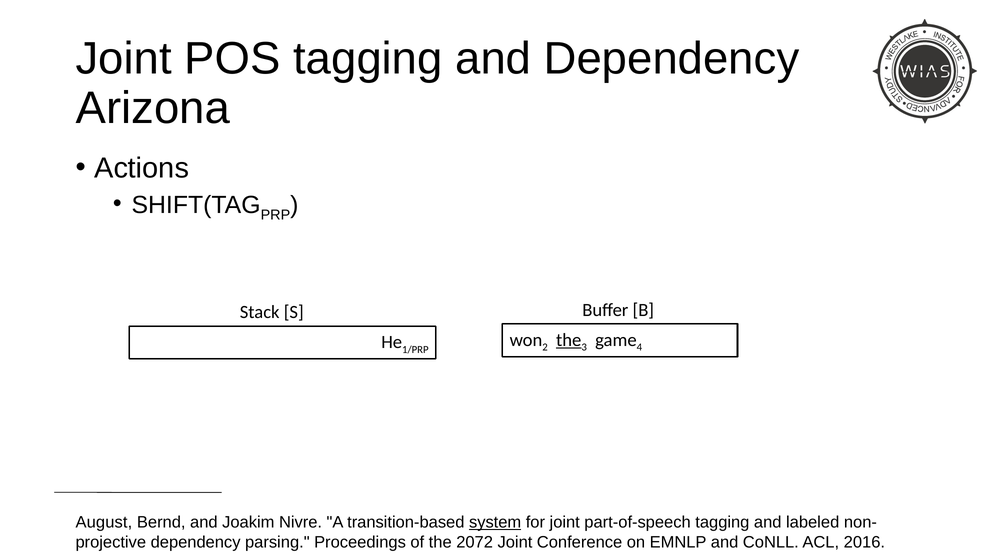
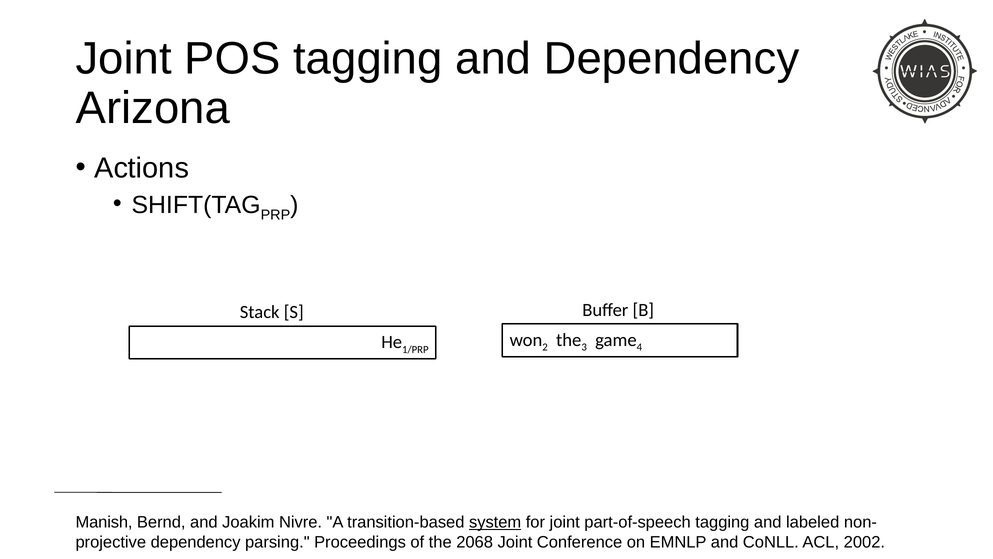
the at (569, 340) underline: present -> none
August: August -> Manish
2072: 2072 -> 2068
2016: 2016 -> 2002
